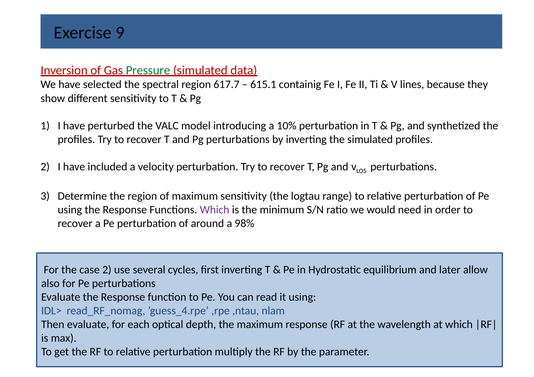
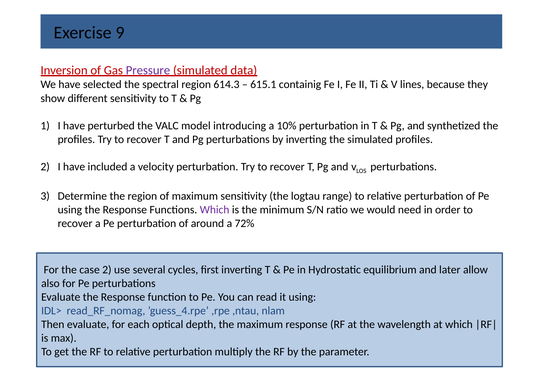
Pressure colour: green -> purple
617.7: 617.7 -> 614.3
98%: 98% -> 72%
